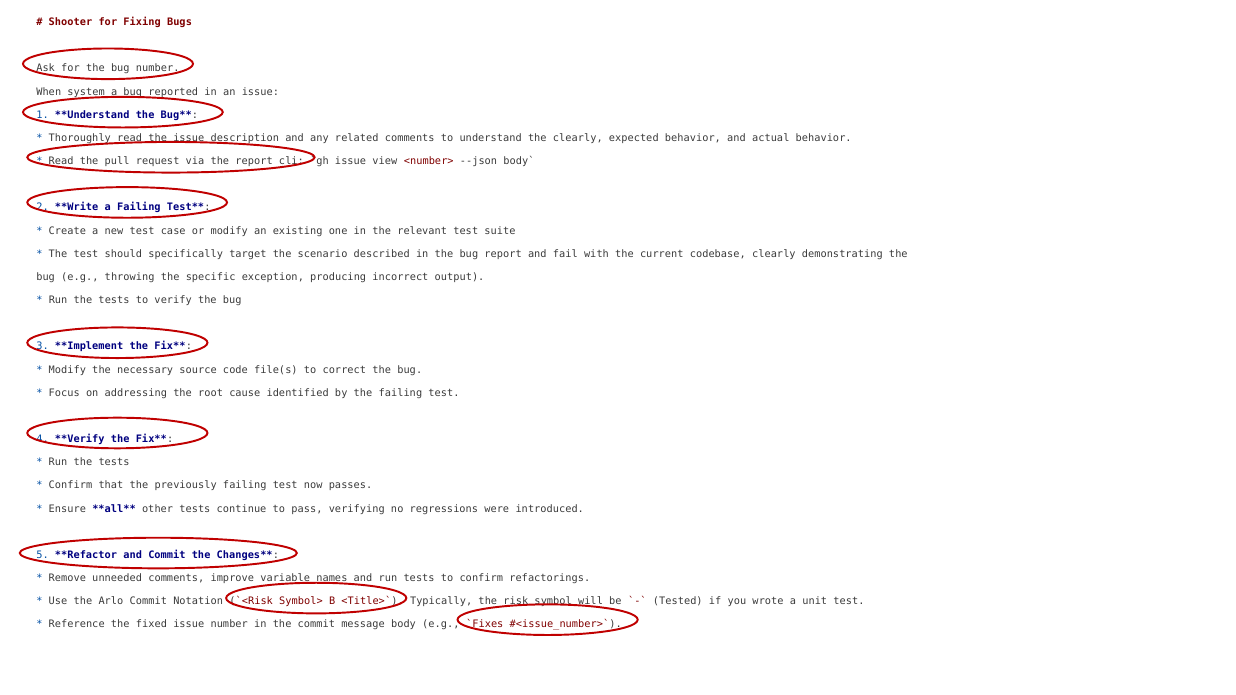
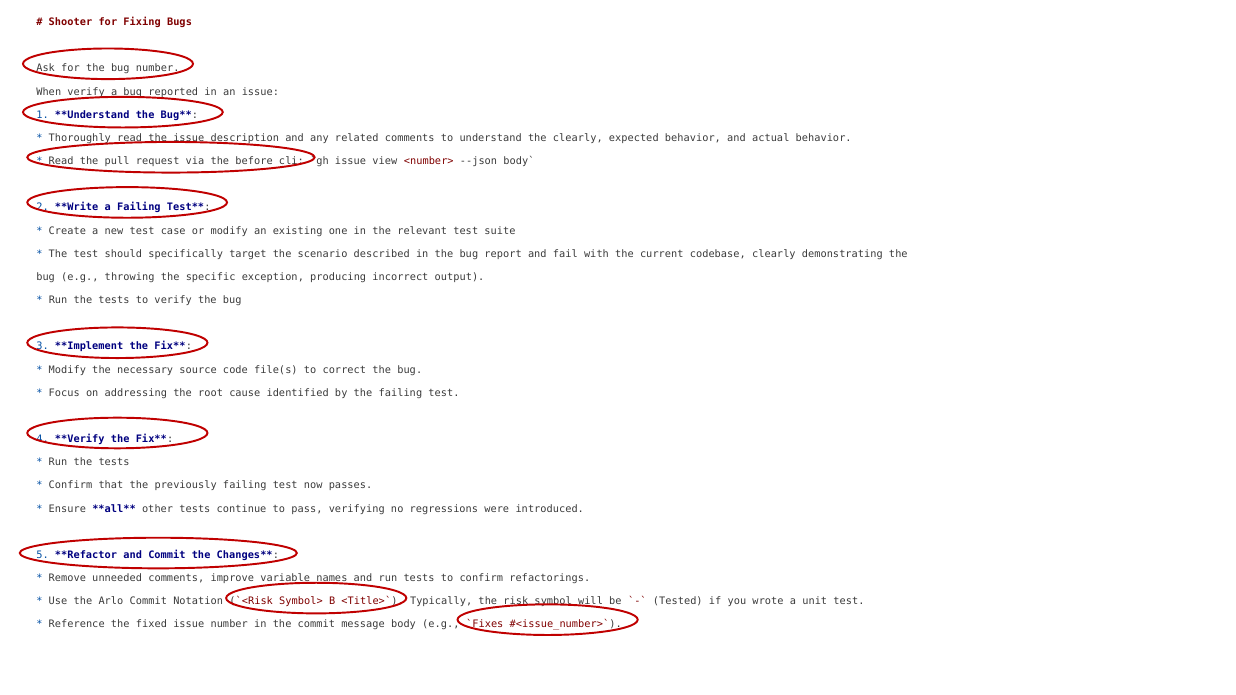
When system: system -> verify
the report: report -> before
